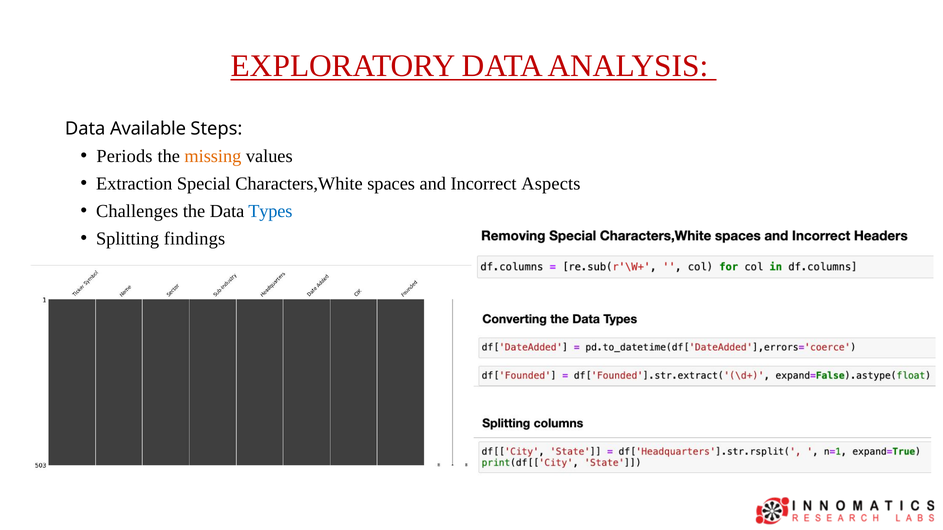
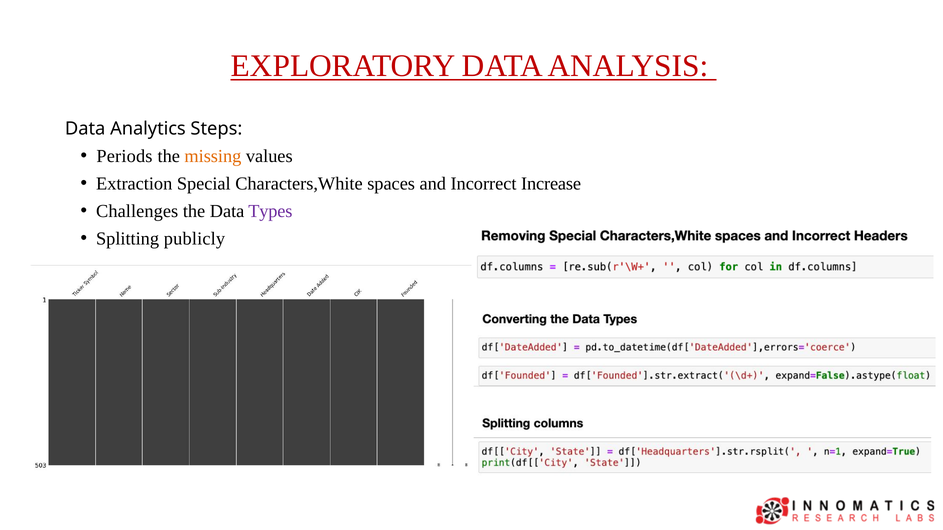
Available: Available -> Analytics
Aspects: Aspects -> Increase
Types colour: blue -> purple
findings: findings -> publicly
